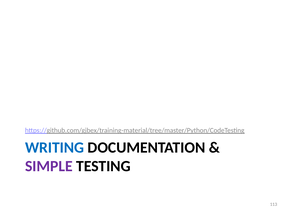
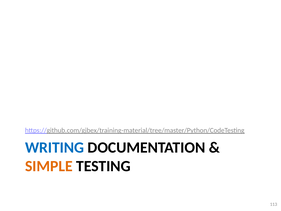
SIMPLE colour: purple -> orange
